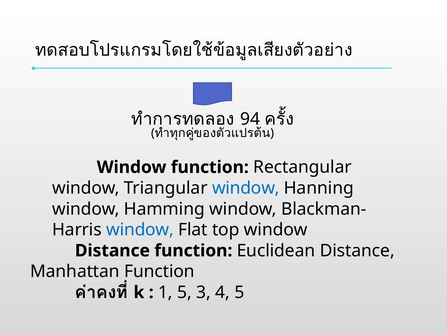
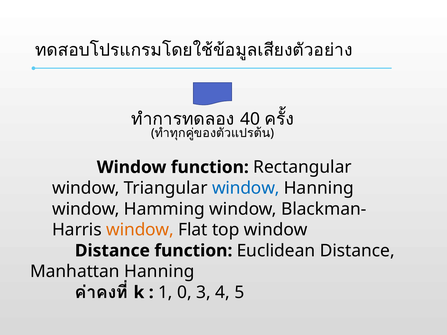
94: 94 -> 40
window at (140, 230) colour: blue -> orange
Manhattan Function: Function -> Hanning
1 5: 5 -> 0
